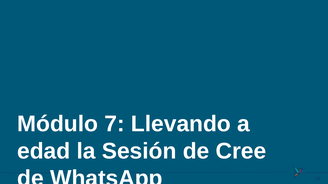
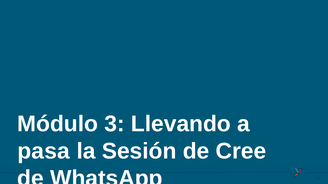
7: 7 -> 3
edad: edad -> pasa
